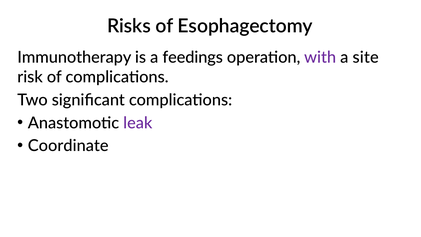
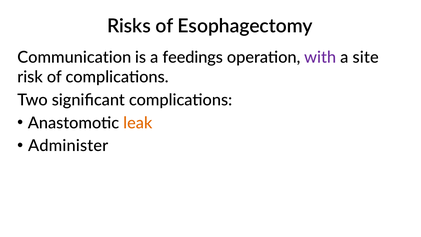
Immunotherapy: Immunotherapy -> Communication
leak colour: purple -> orange
Coordinate: Coordinate -> Administer
